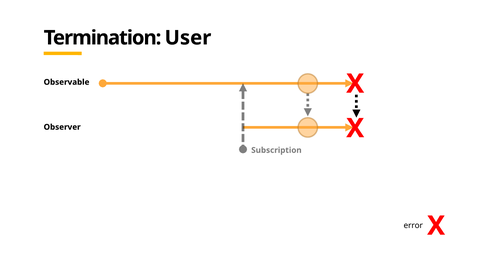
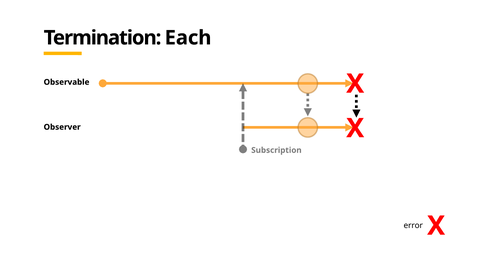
User: User -> Each
